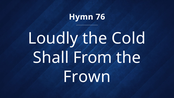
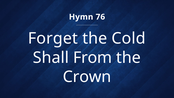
Loudly: Loudly -> Forget
Frown: Frown -> Crown
